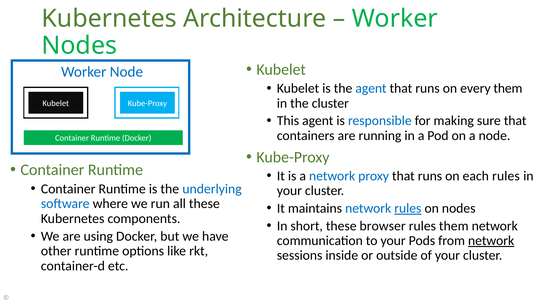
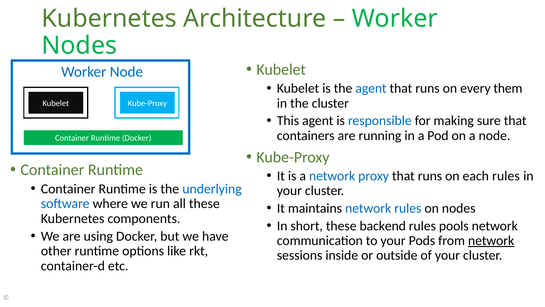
rules at (408, 208) underline: present -> none
browser: browser -> backend
rules them: them -> pools
